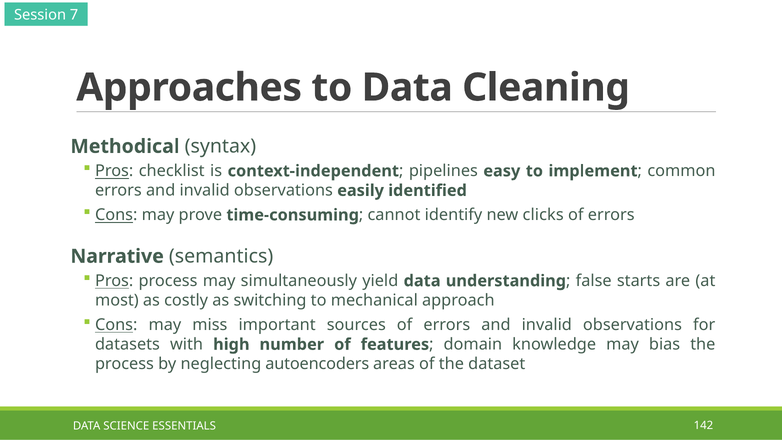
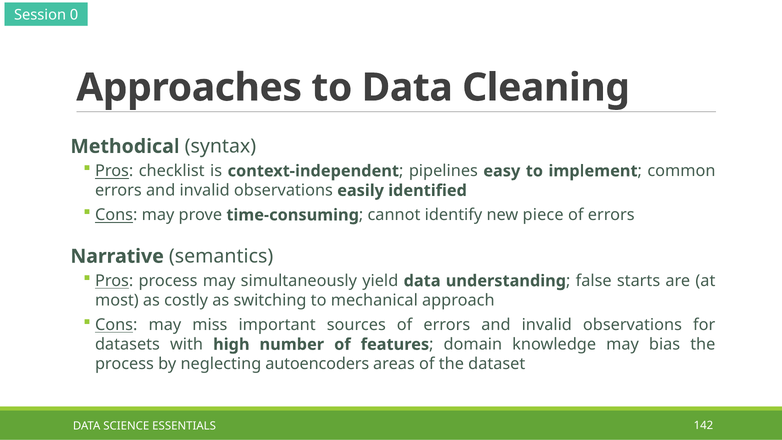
7: 7 -> 0
clicks: clicks -> piece
